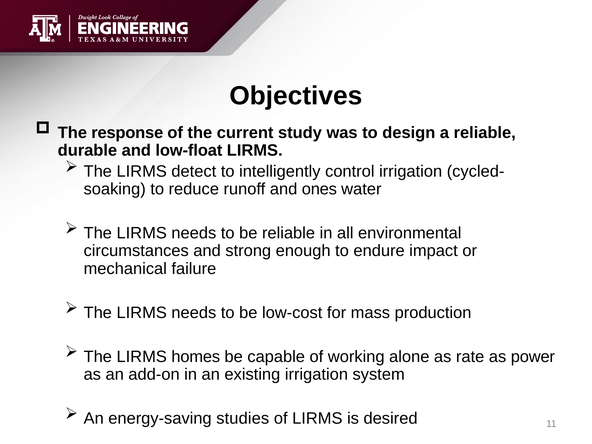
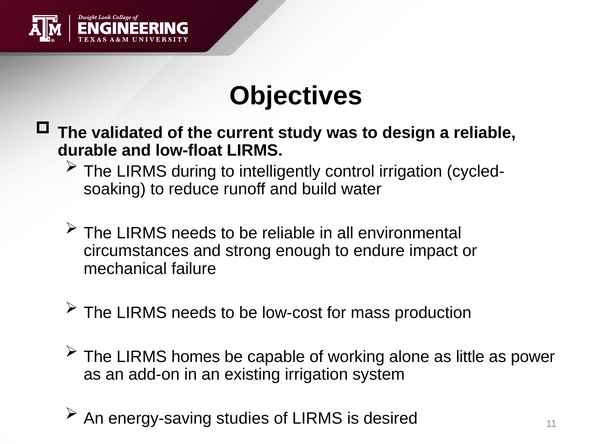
response: response -> validated
detect: detect -> during
ones: ones -> build
rate: rate -> little
